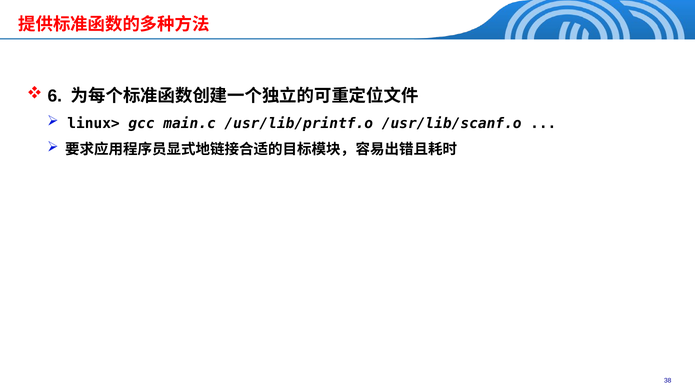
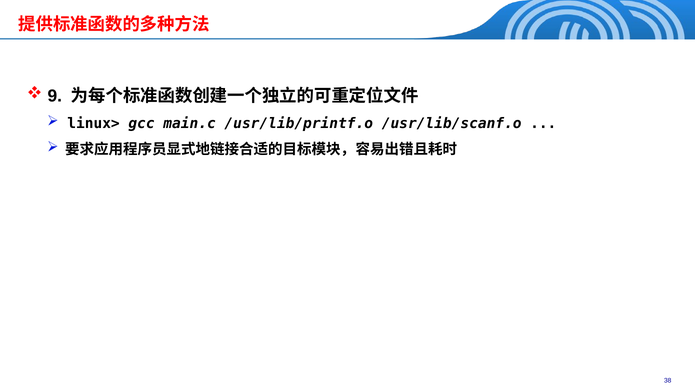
6: 6 -> 9
